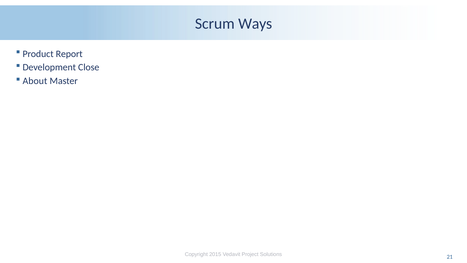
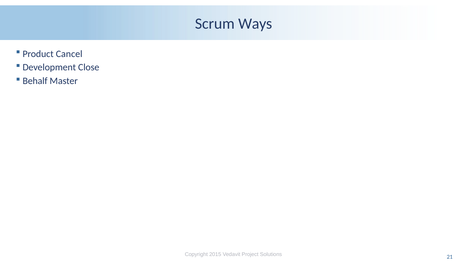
Report: Report -> Cancel
About: About -> Behalf
